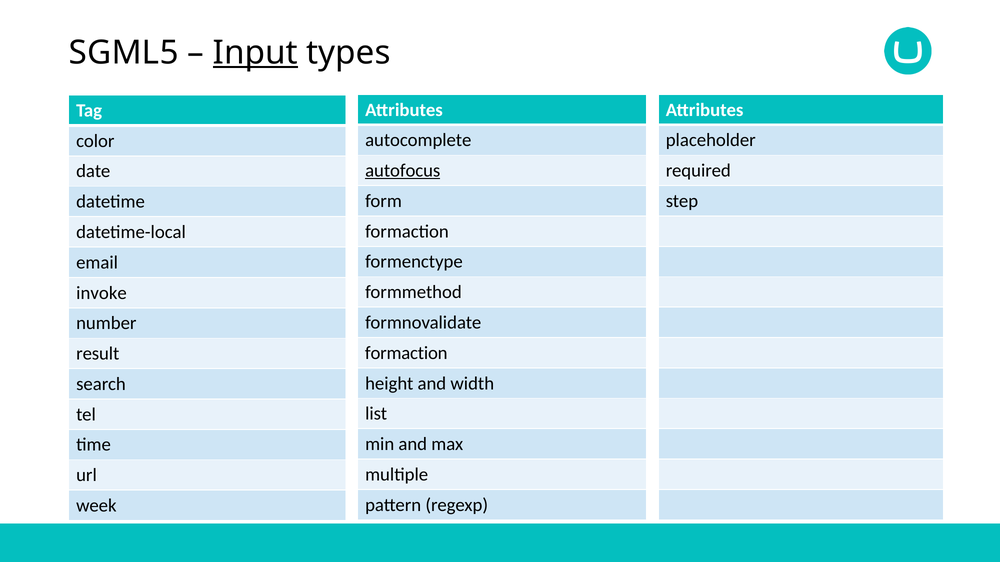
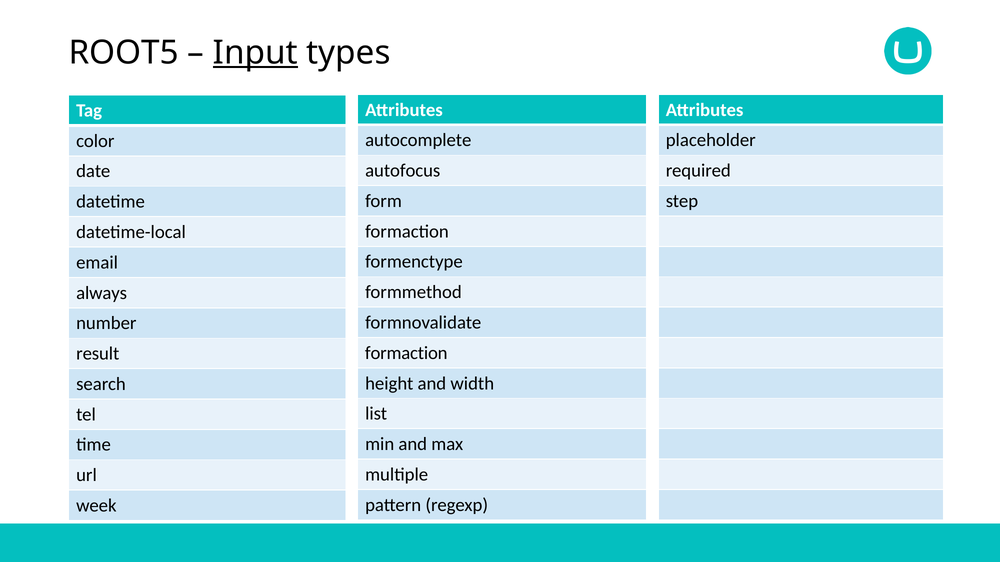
SGML5: SGML5 -> ROOT5
autofocus underline: present -> none
invoke: invoke -> always
